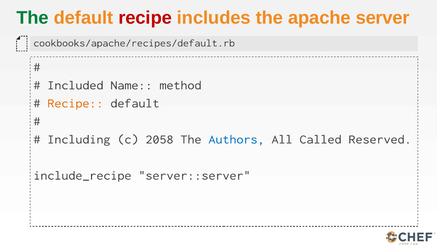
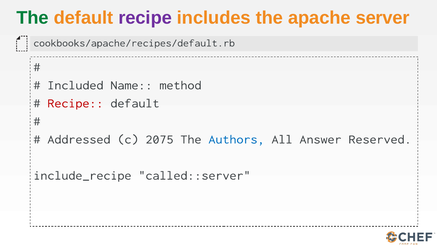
recipe at (145, 18) colour: red -> purple
Recipe at (75, 103) colour: orange -> red
Including: Including -> Addressed
2058: 2058 -> 2075
Called: Called -> Answer
server::server: server::server -> called::server
